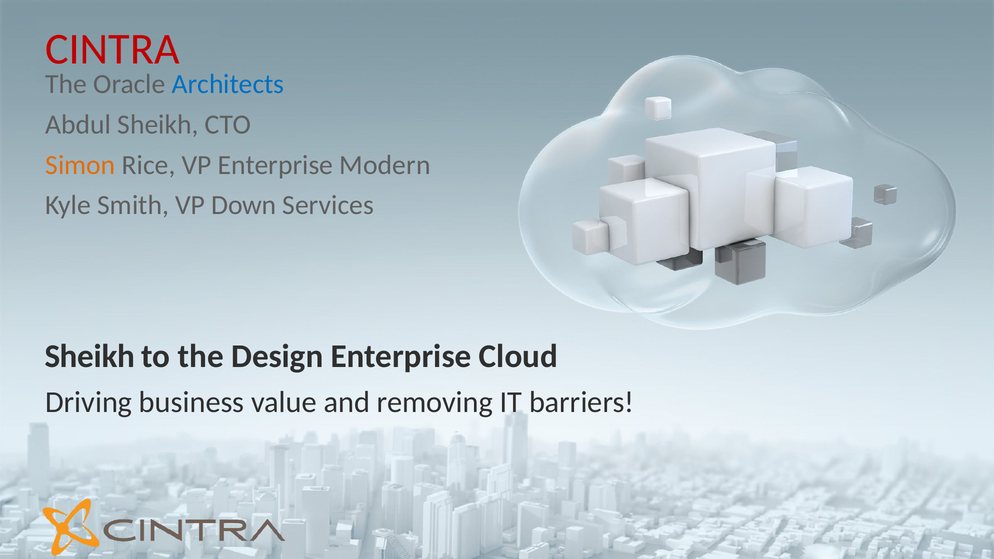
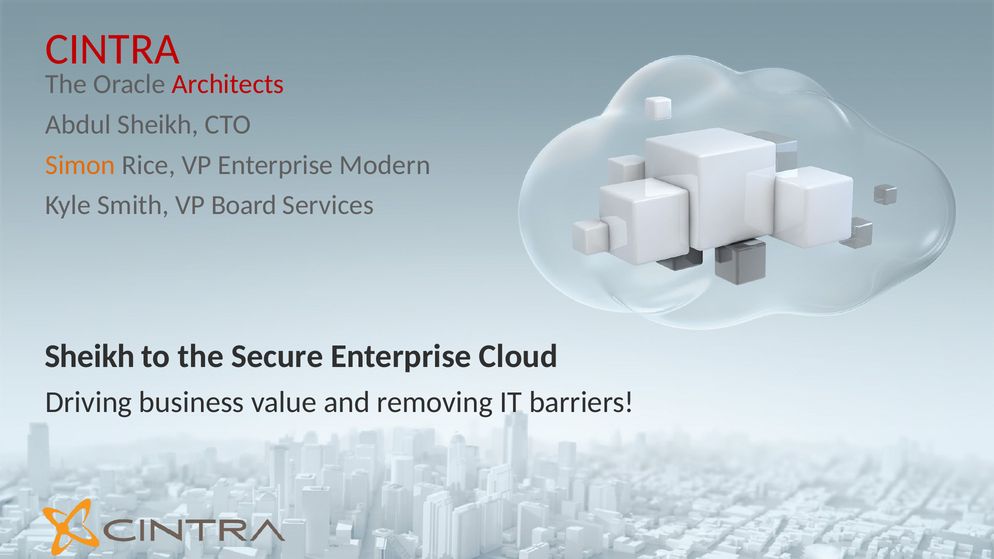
Architects colour: blue -> red
Down: Down -> Board
Design: Design -> Secure
